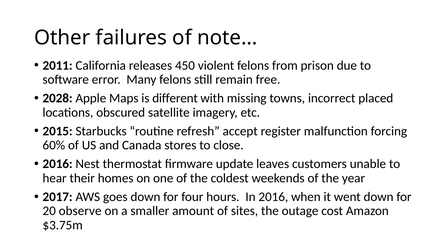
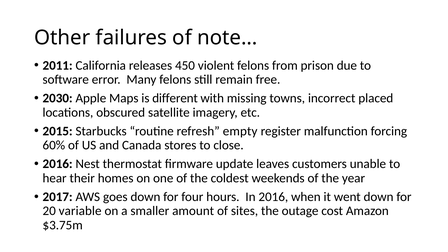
2028: 2028 -> 2030
accept: accept -> empty
observe: observe -> variable
